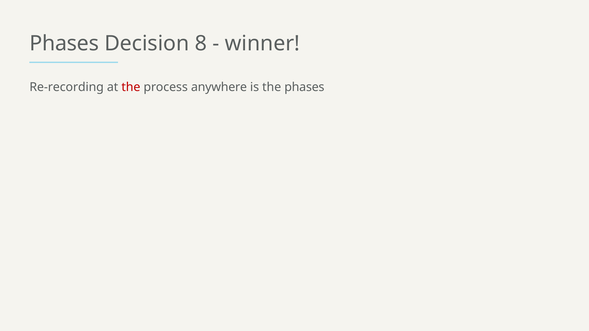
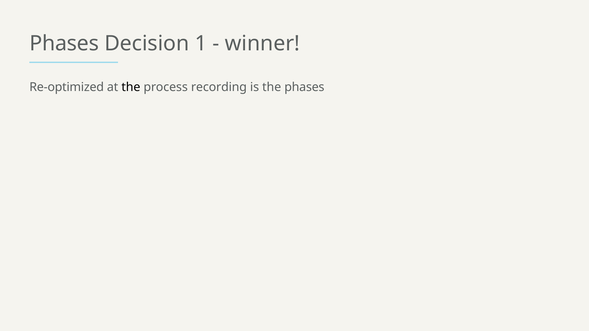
8: 8 -> 1
Re-recording: Re-recording -> Re-optimized
the at (131, 87) colour: red -> black
anywhere: anywhere -> recording
